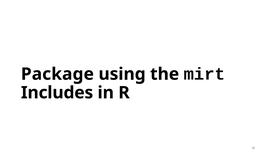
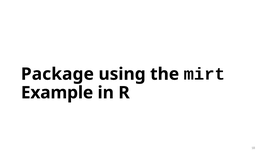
Includes: Includes -> Example
